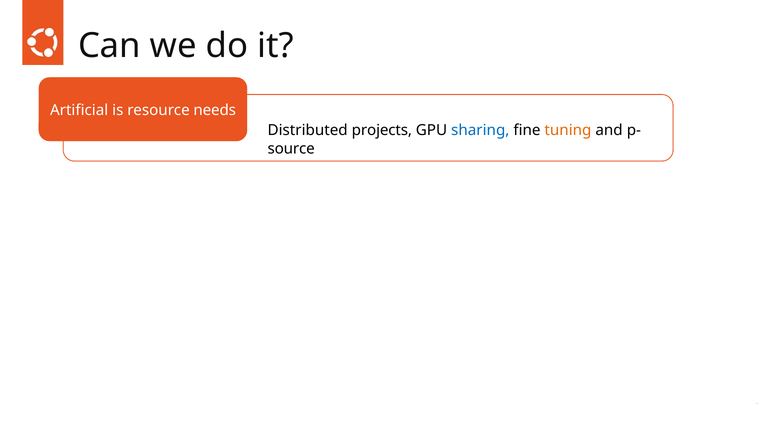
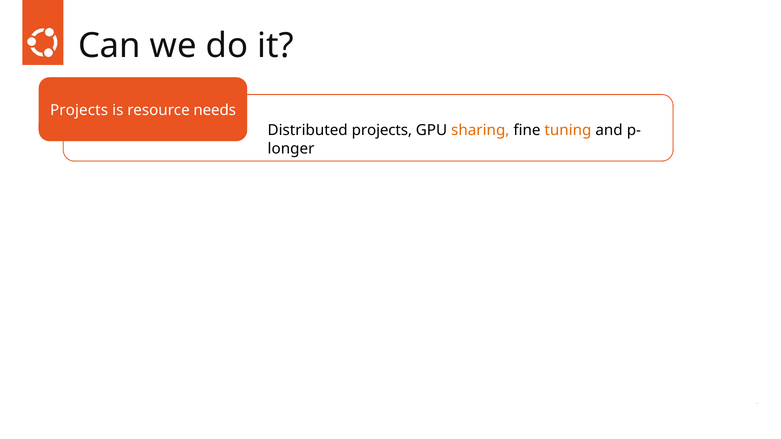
Artificial at (79, 110): Artificial -> Projects
sharing colour: blue -> orange
source: source -> longer
